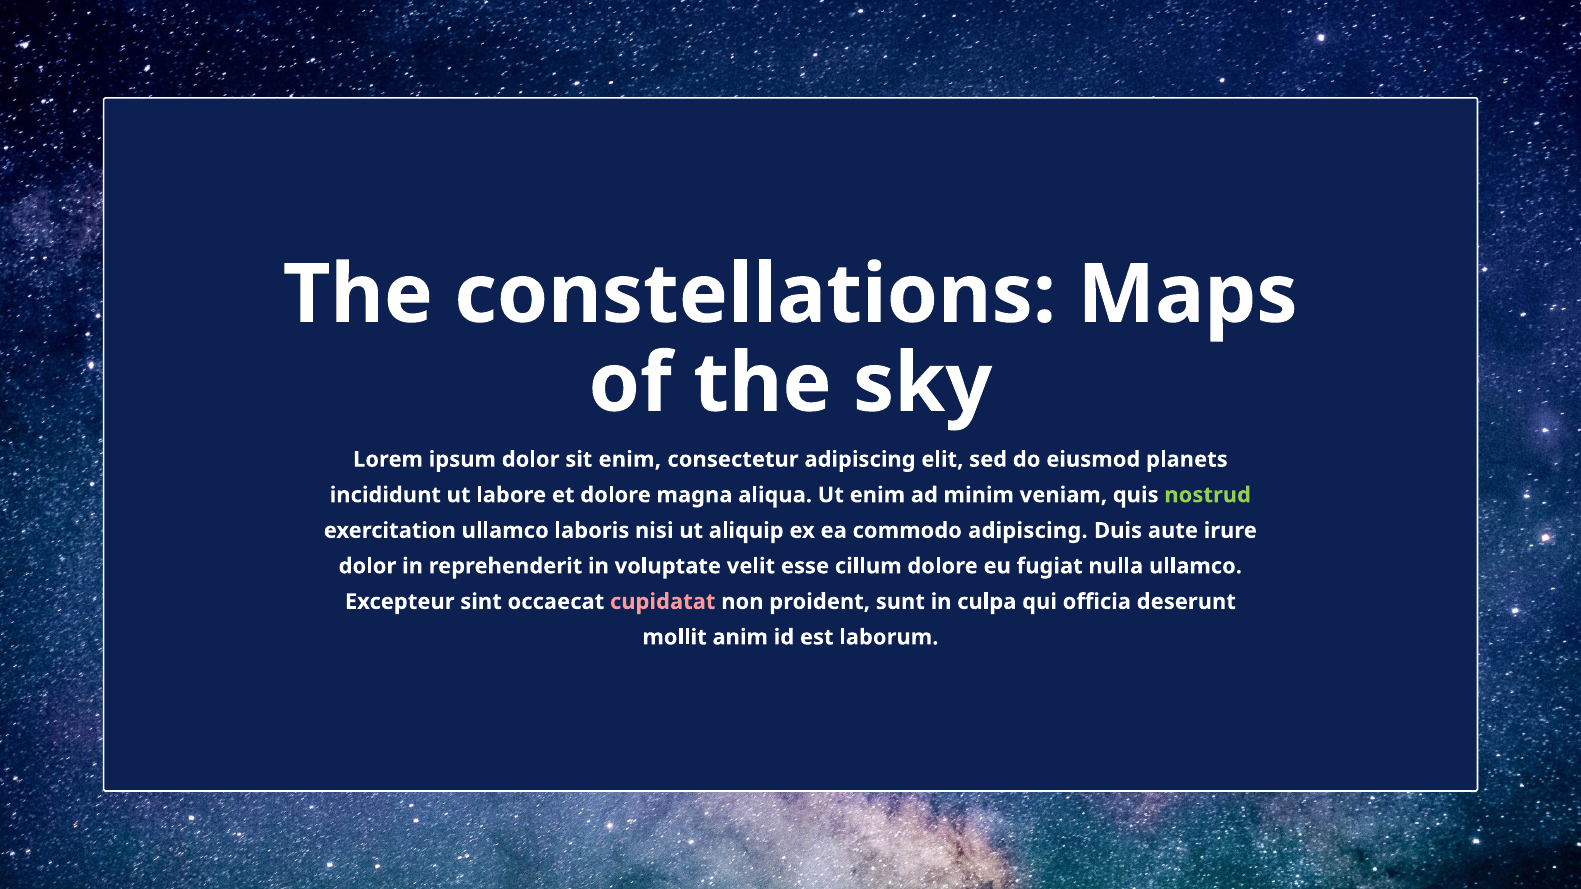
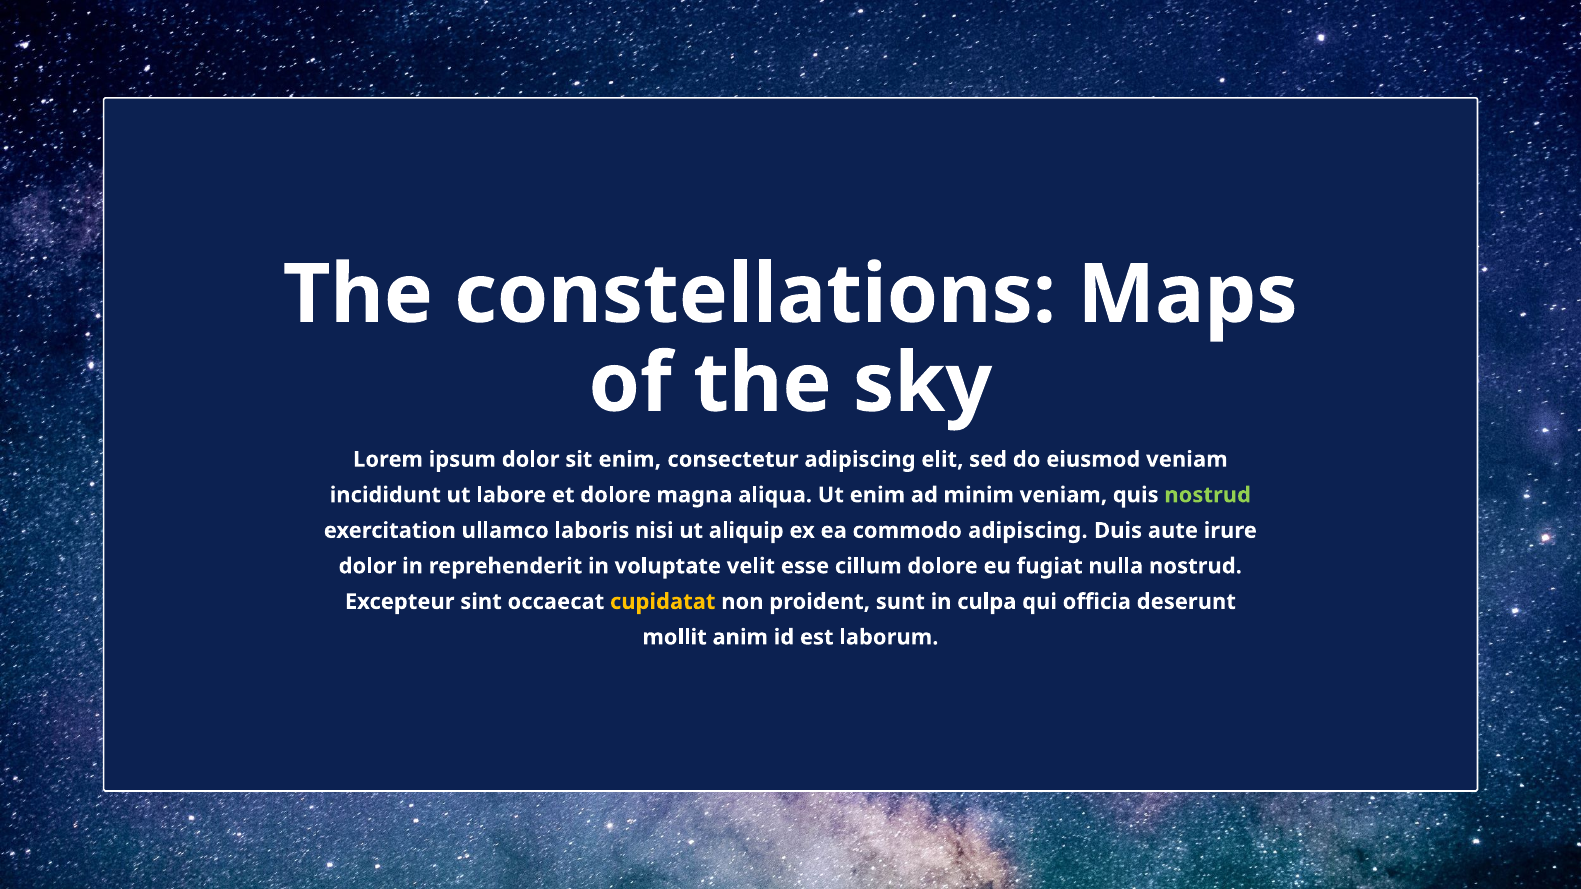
eiusmod planets: planets -> veniam
nulla ullamco: ullamco -> nostrud
cupidatat colour: pink -> yellow
